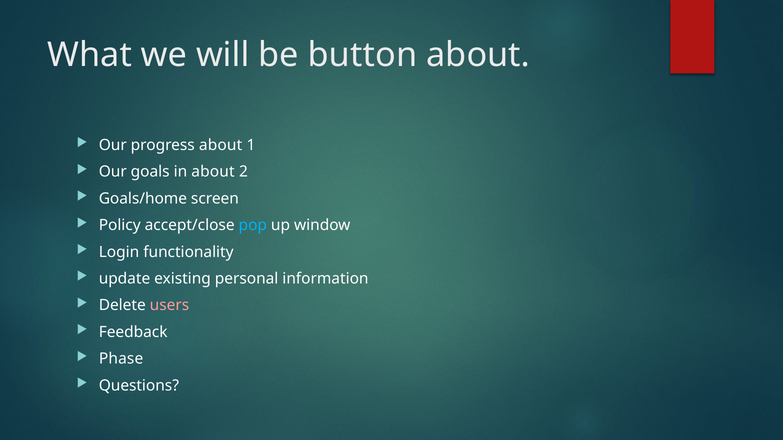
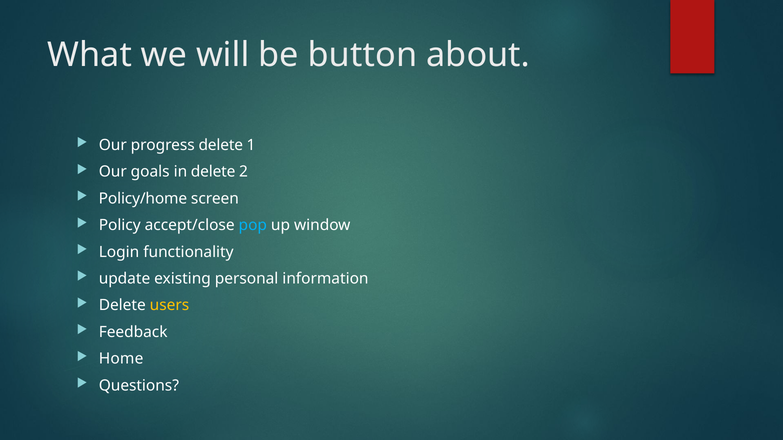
progress about: about -> delete
in about: about -> delete
Goals/home: Goals/home -> Policy/home
users colour: pink -> yellow
Phase: Phase -> Home
